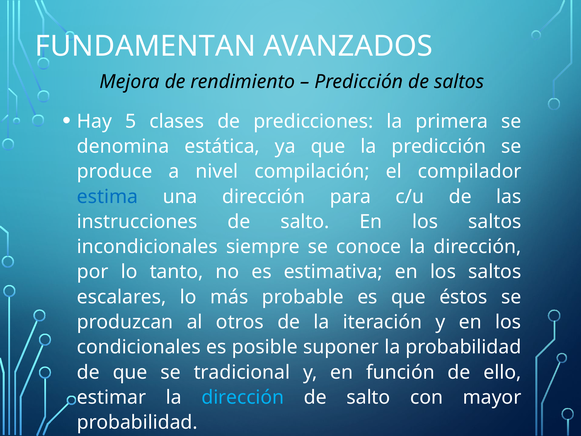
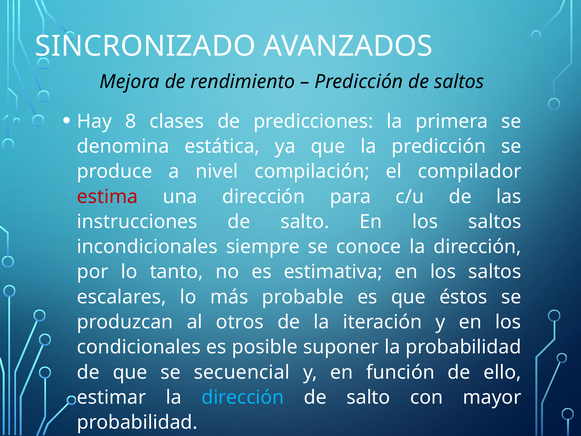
FUNDAMENTAN: FUNDAMENTAN -> SINCRONIZADO
5: 5 -> 8
estima colour: blue -> red
tradicional: tradicional -> secuencial
